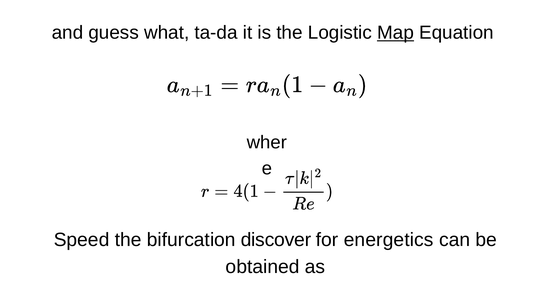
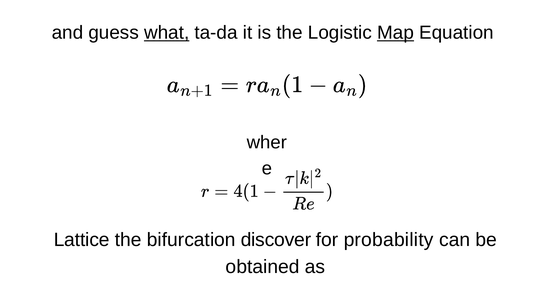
what underline: none -> present
Speed: Speed -> Lattice
energetics: energetics -> probability
